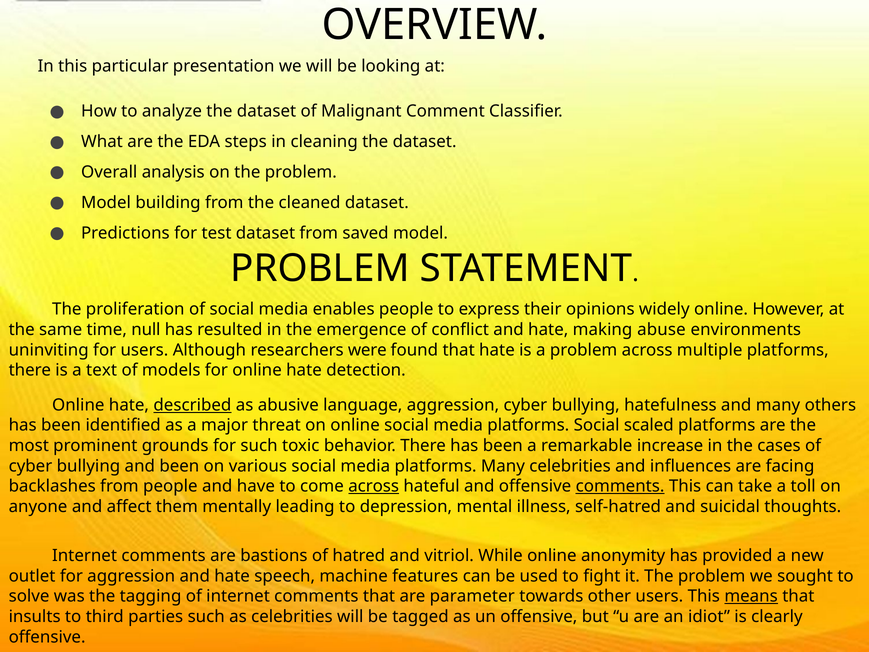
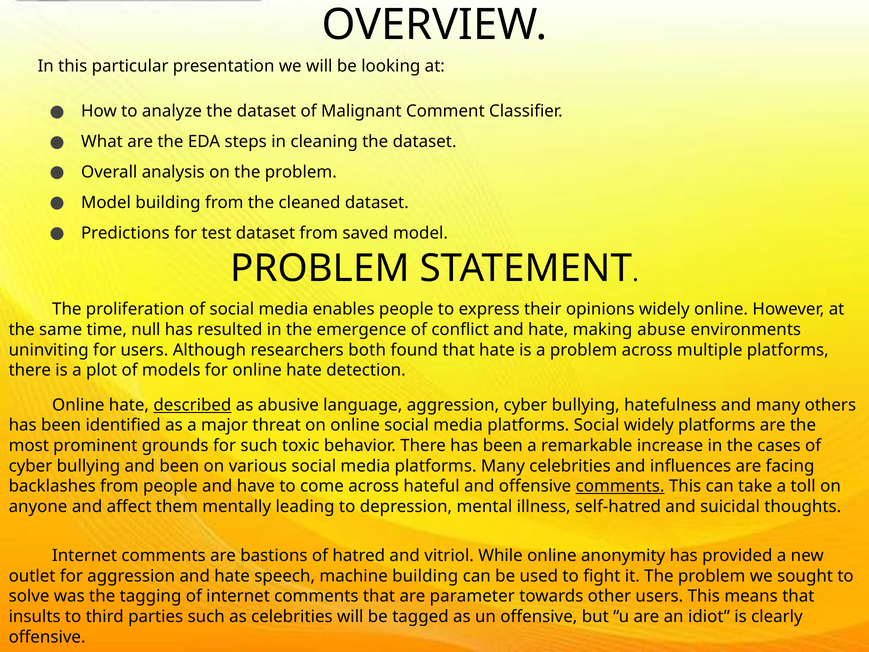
were: were -> both
text: text -> plot
Social scaled: scaled -> widely
across at (374, 486) underline: present -> none
machine features: features -> building
means underline: present -> none
